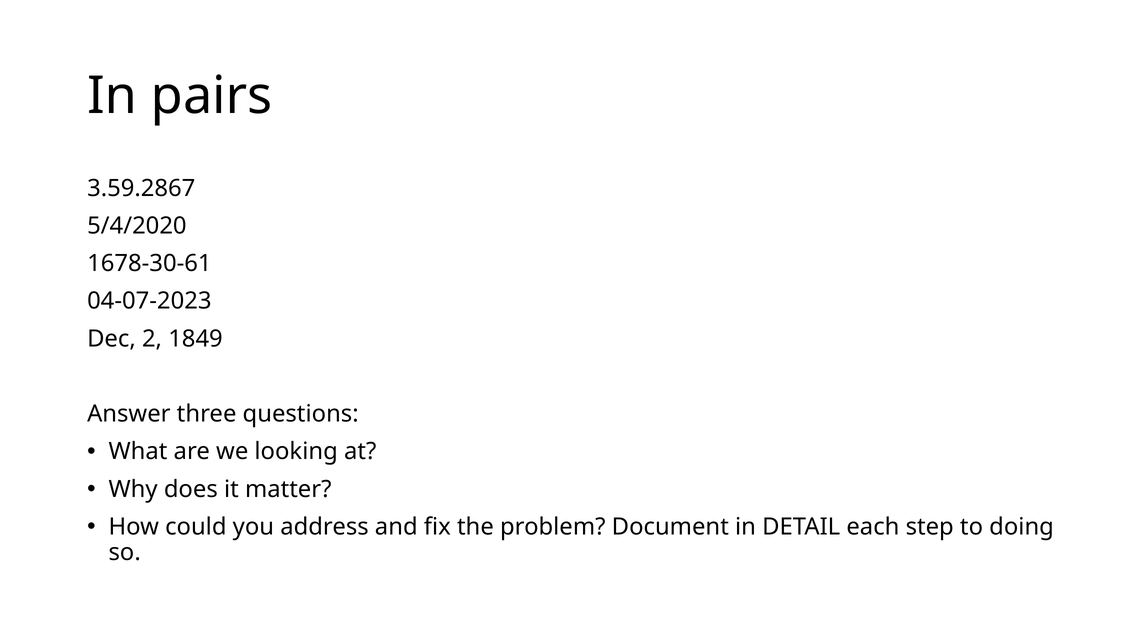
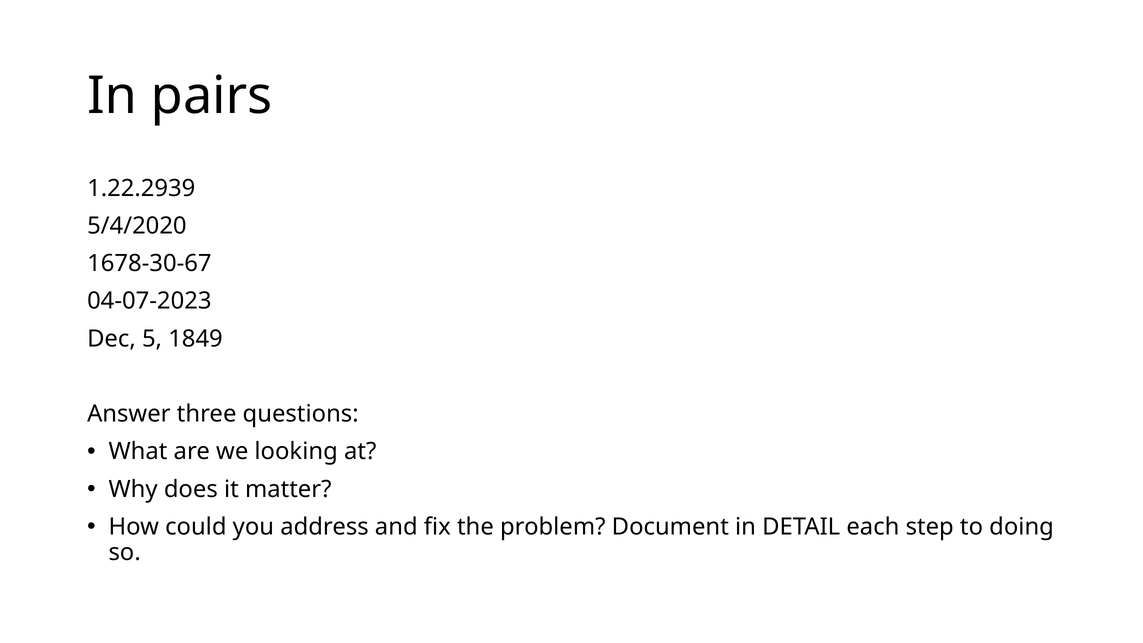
3.59.2867: 3.59.2867 -> 1.22.2939
1678-30-61: 1678-30-61 -> 1678-30-67
2: 2 -> 5
